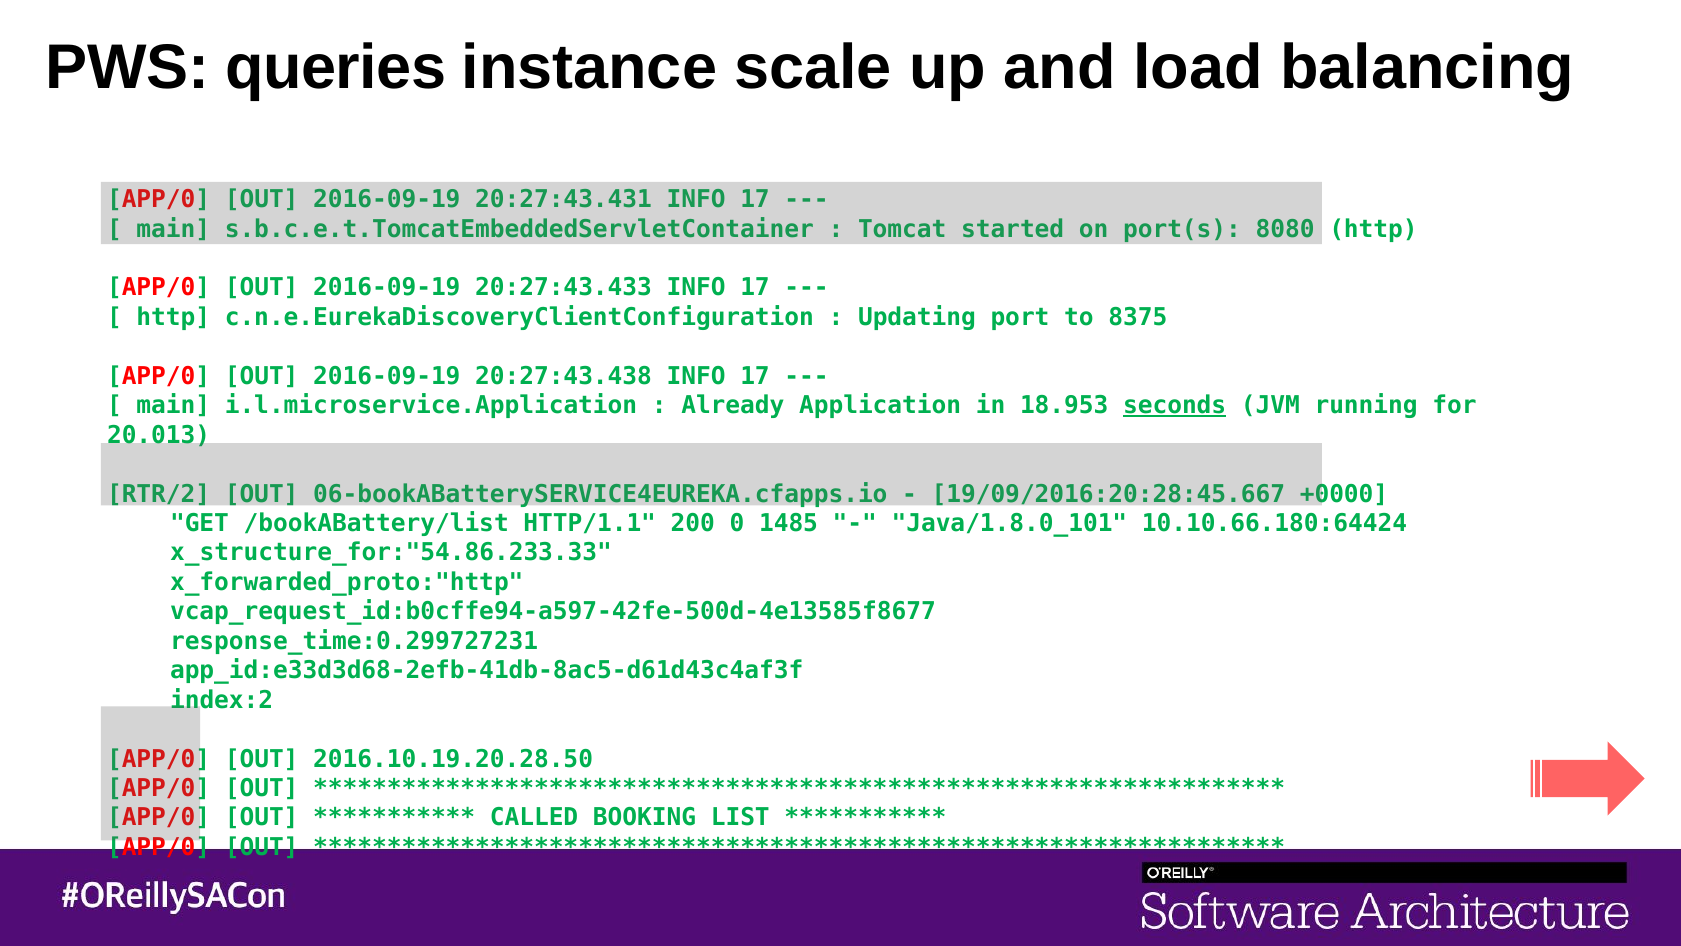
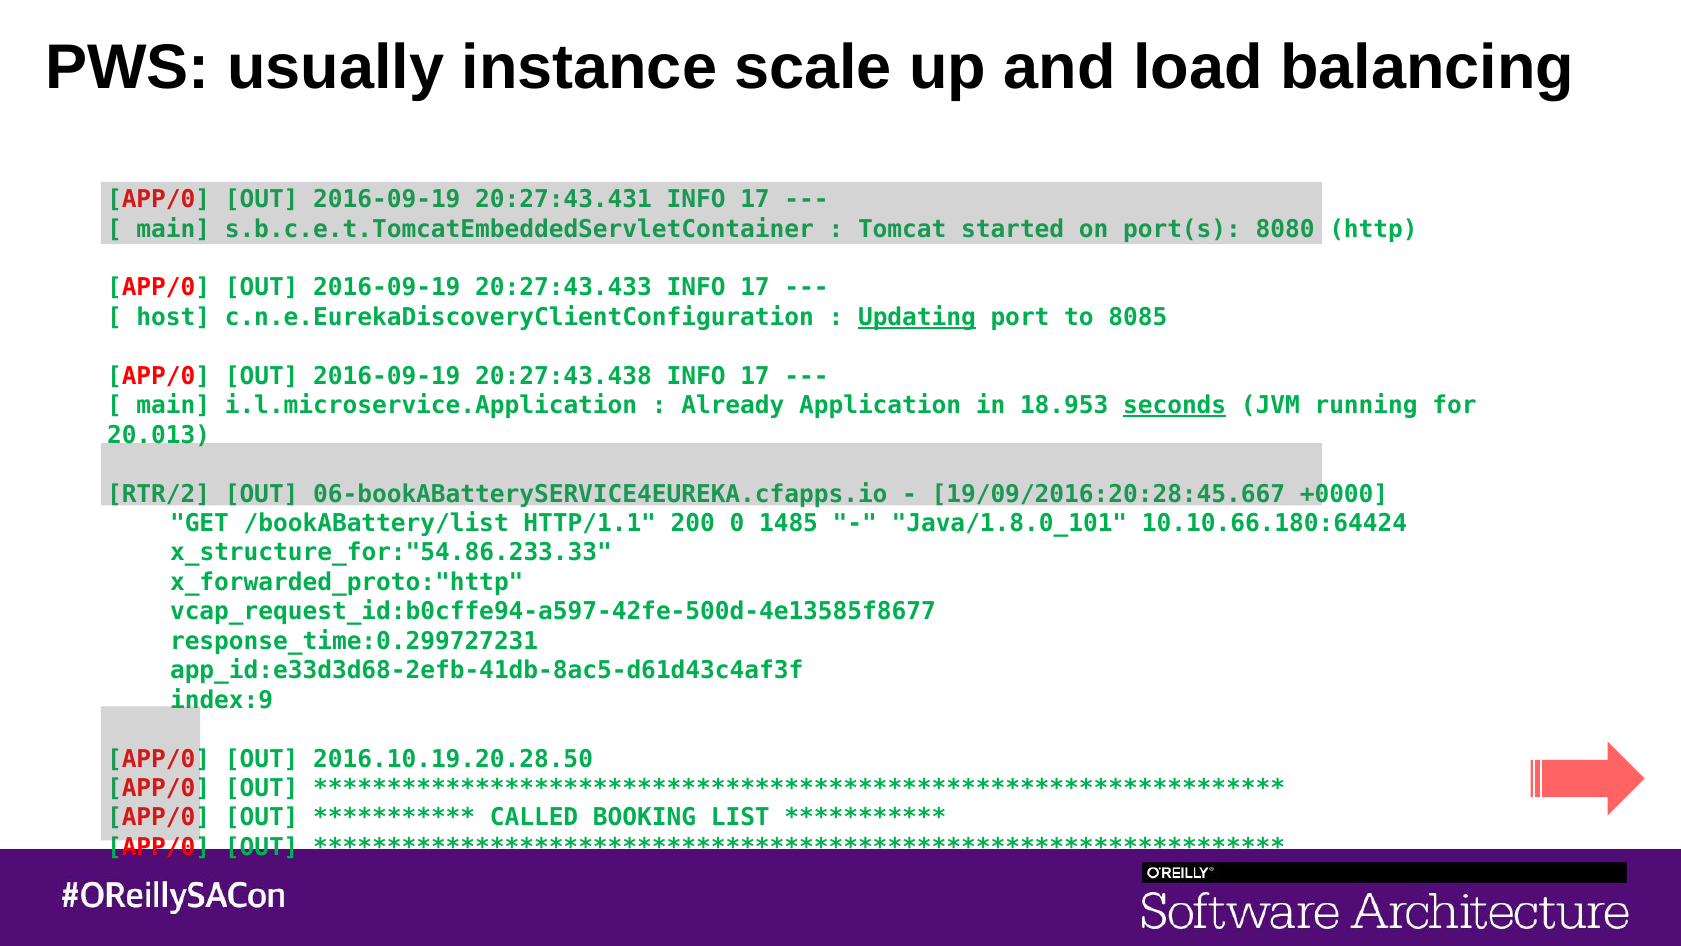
queries: queries -> usually
http at (173, 317): http -> host
Updating underline: none -> present
8375: 8375 -> 8085
index:2: index:2 -> index:9
